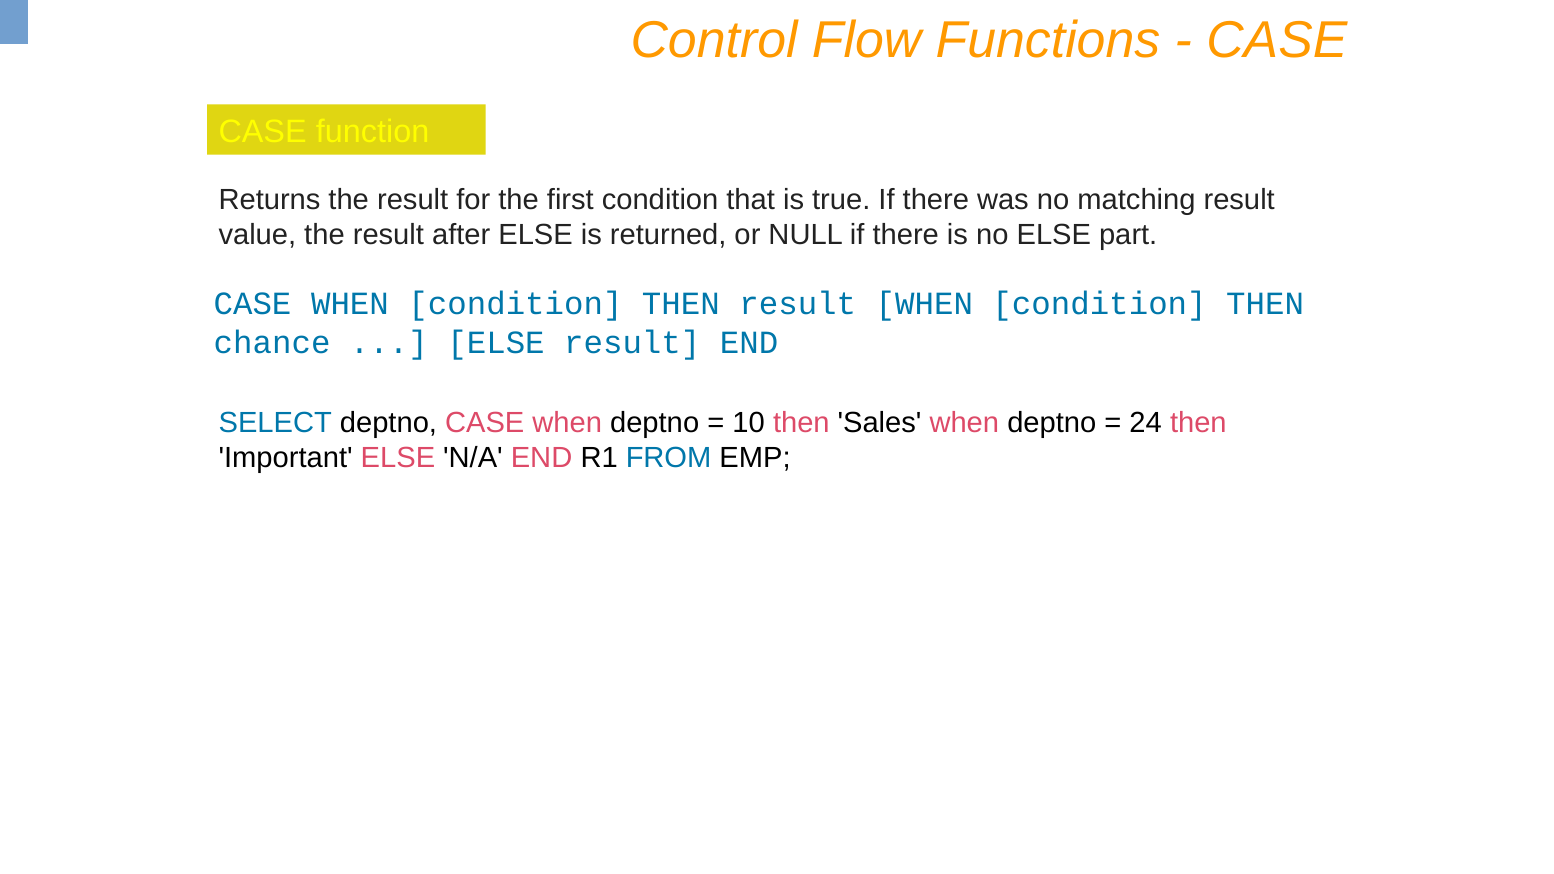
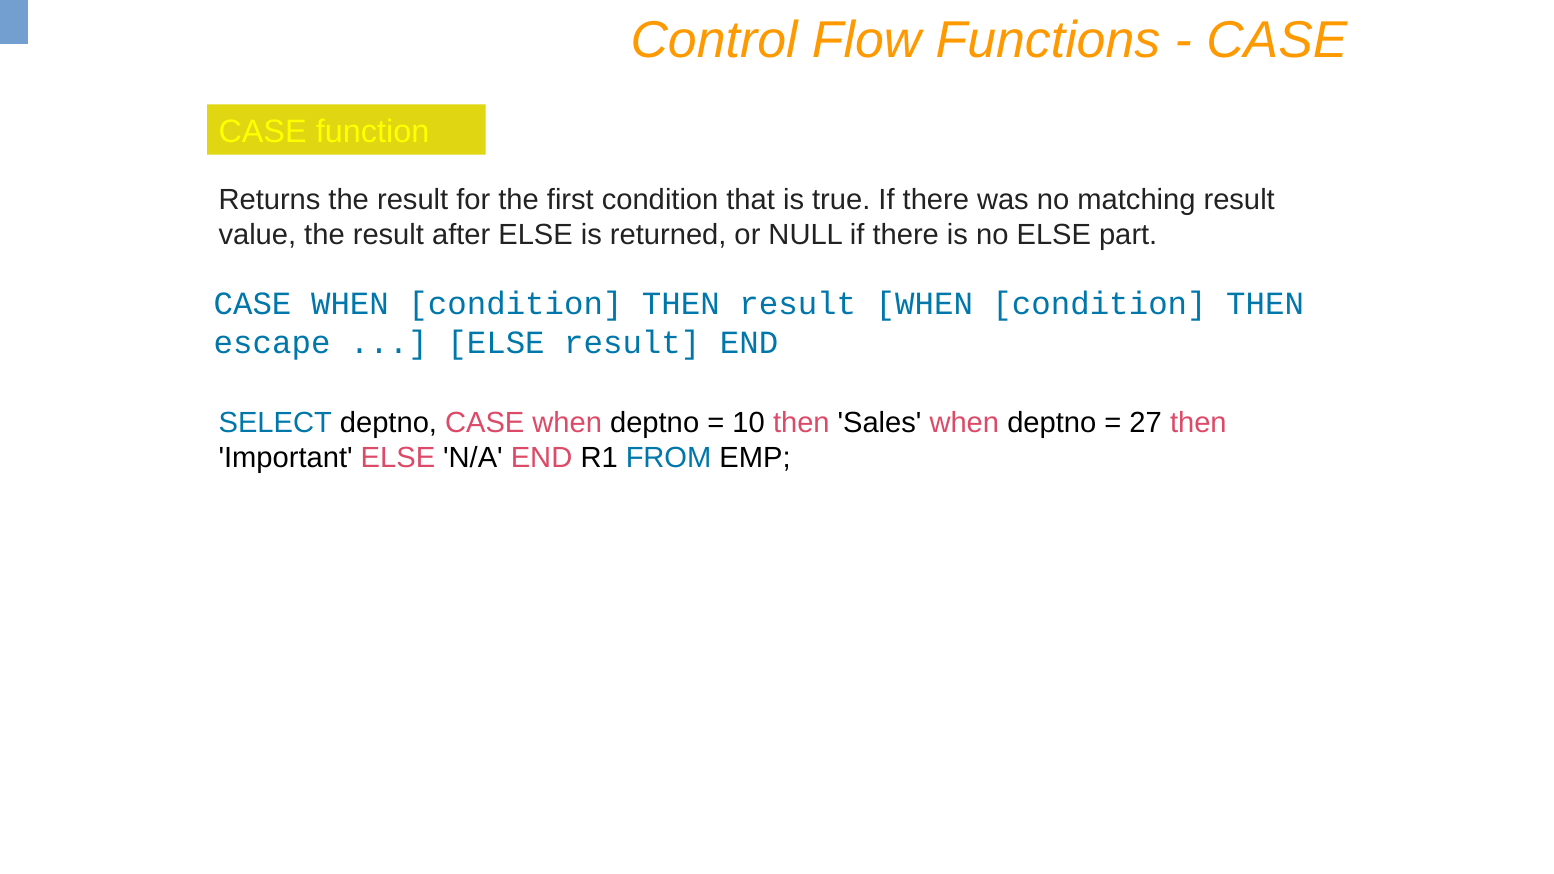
chance: chance -> escape
24: 24 -> 27
